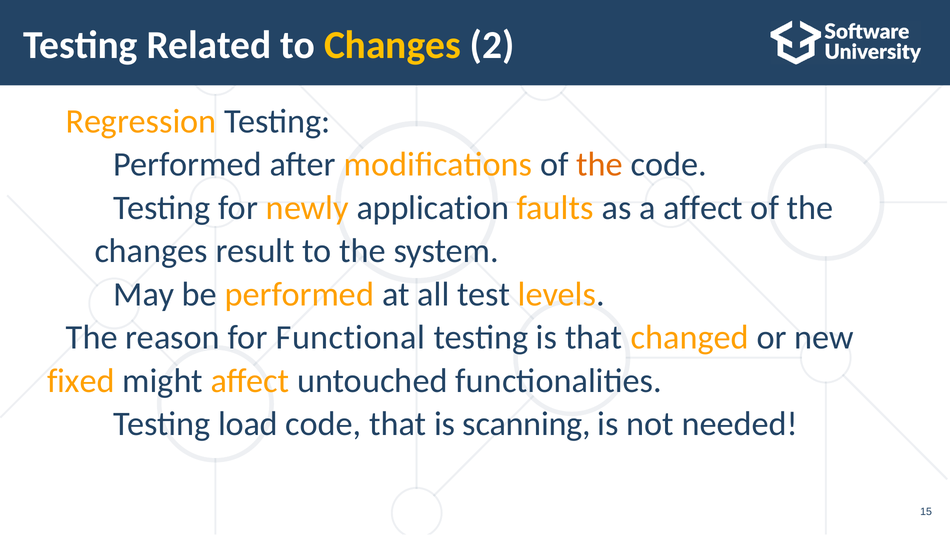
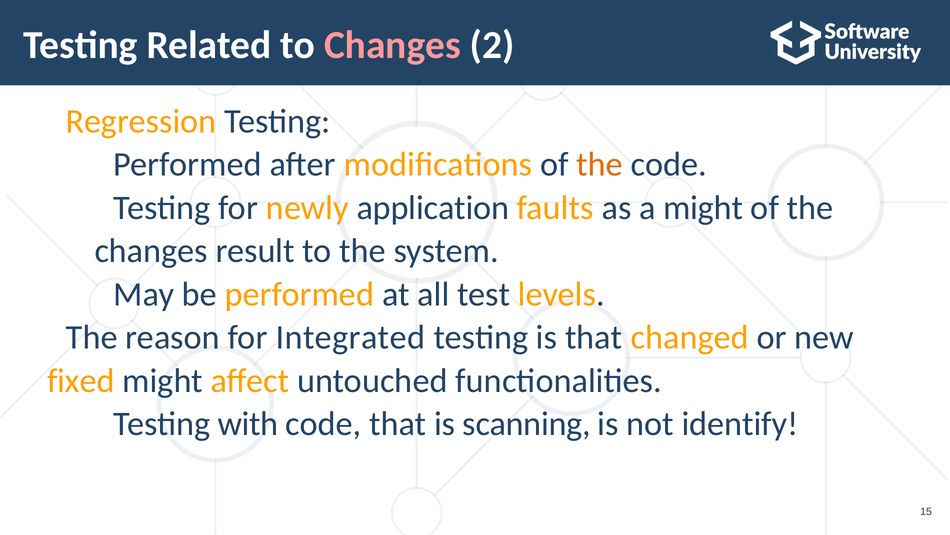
Changes at (392, 45) colour: yellow -> pink
a affect: affect -> might
Functional: Functional -> Integrated
load: load -> with
needed: needed -> identify
